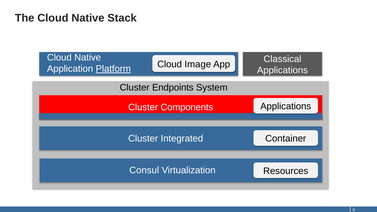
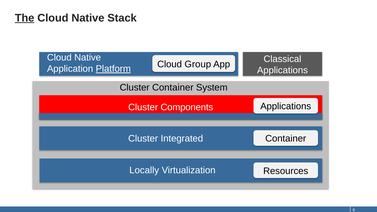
The underline: none -> present
Image: Image -> Group
Cluster Endpoints: Endpoints -> Container
Consul: Consul -> Locally
